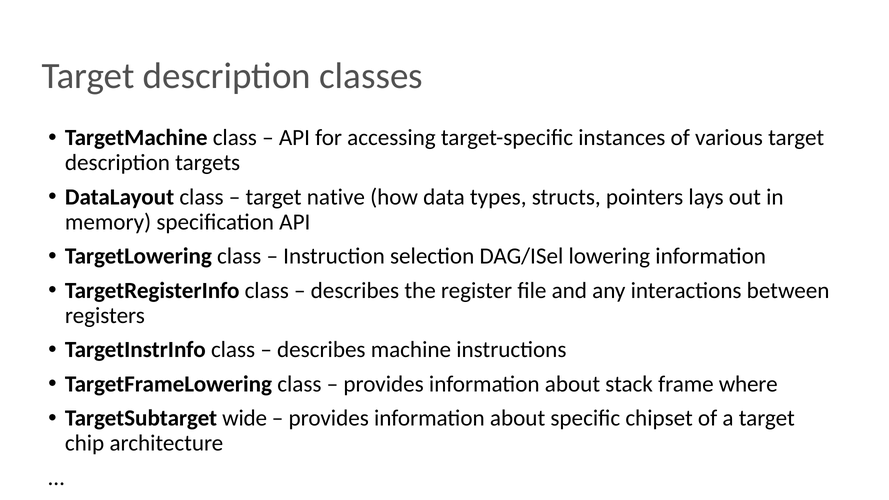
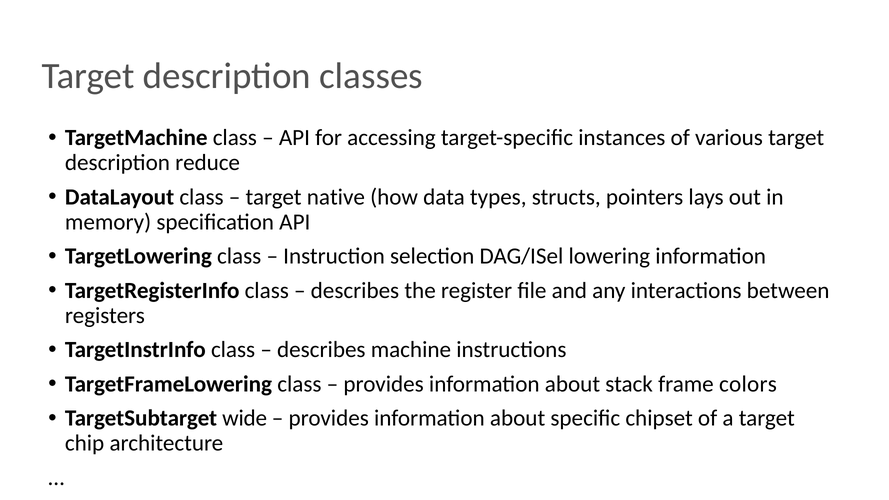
targets: targets -> reduce
where: where -> colors
